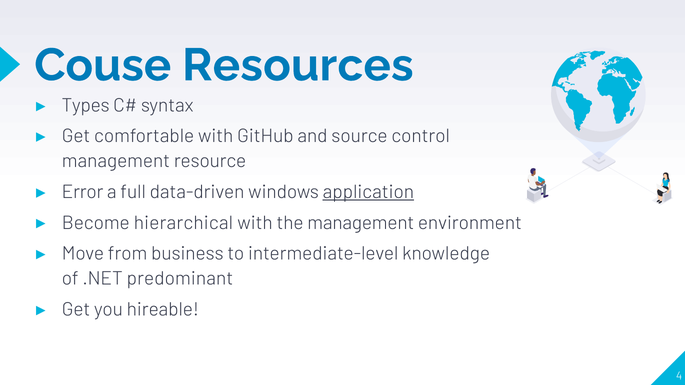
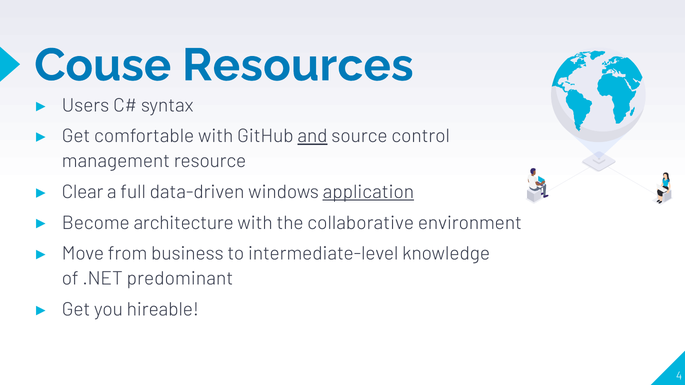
Types: Types -> Users
and underline: none -> present
Error: Error -> Clear
hierarchical: hierarchical -> architecture
the management: management -> collaborative
